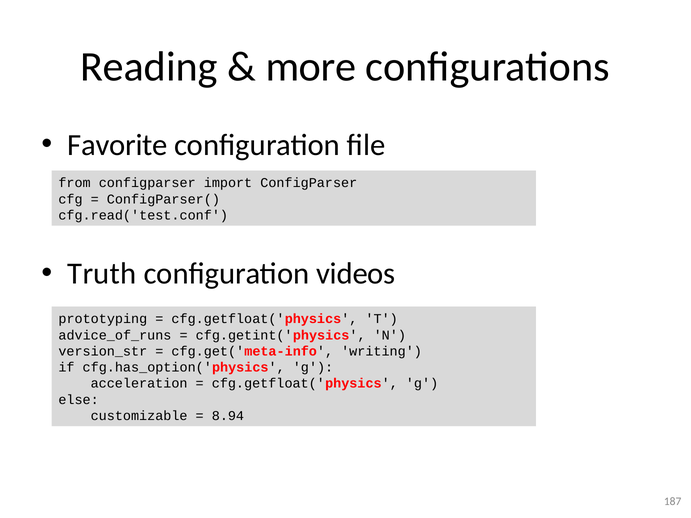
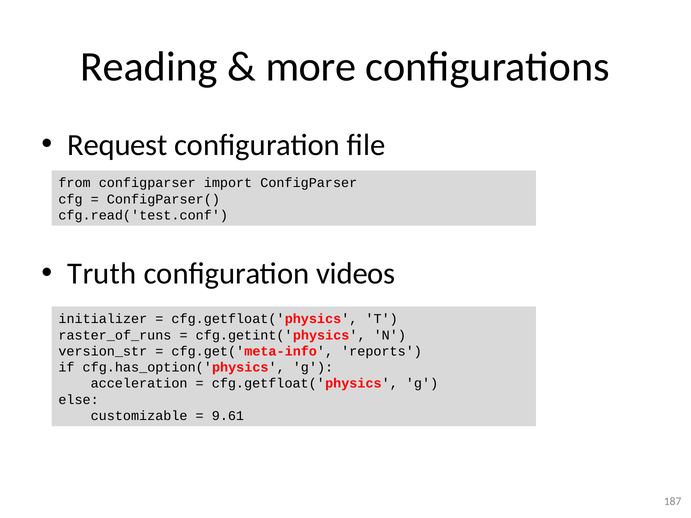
Favorite: Favorite -> Request
prototyping: prototyping -> initializer
advice_of_runs: advice_of_runs -> raster_of_runs
writing: writing -> reports
8.94: 8.94 -> 9.61
